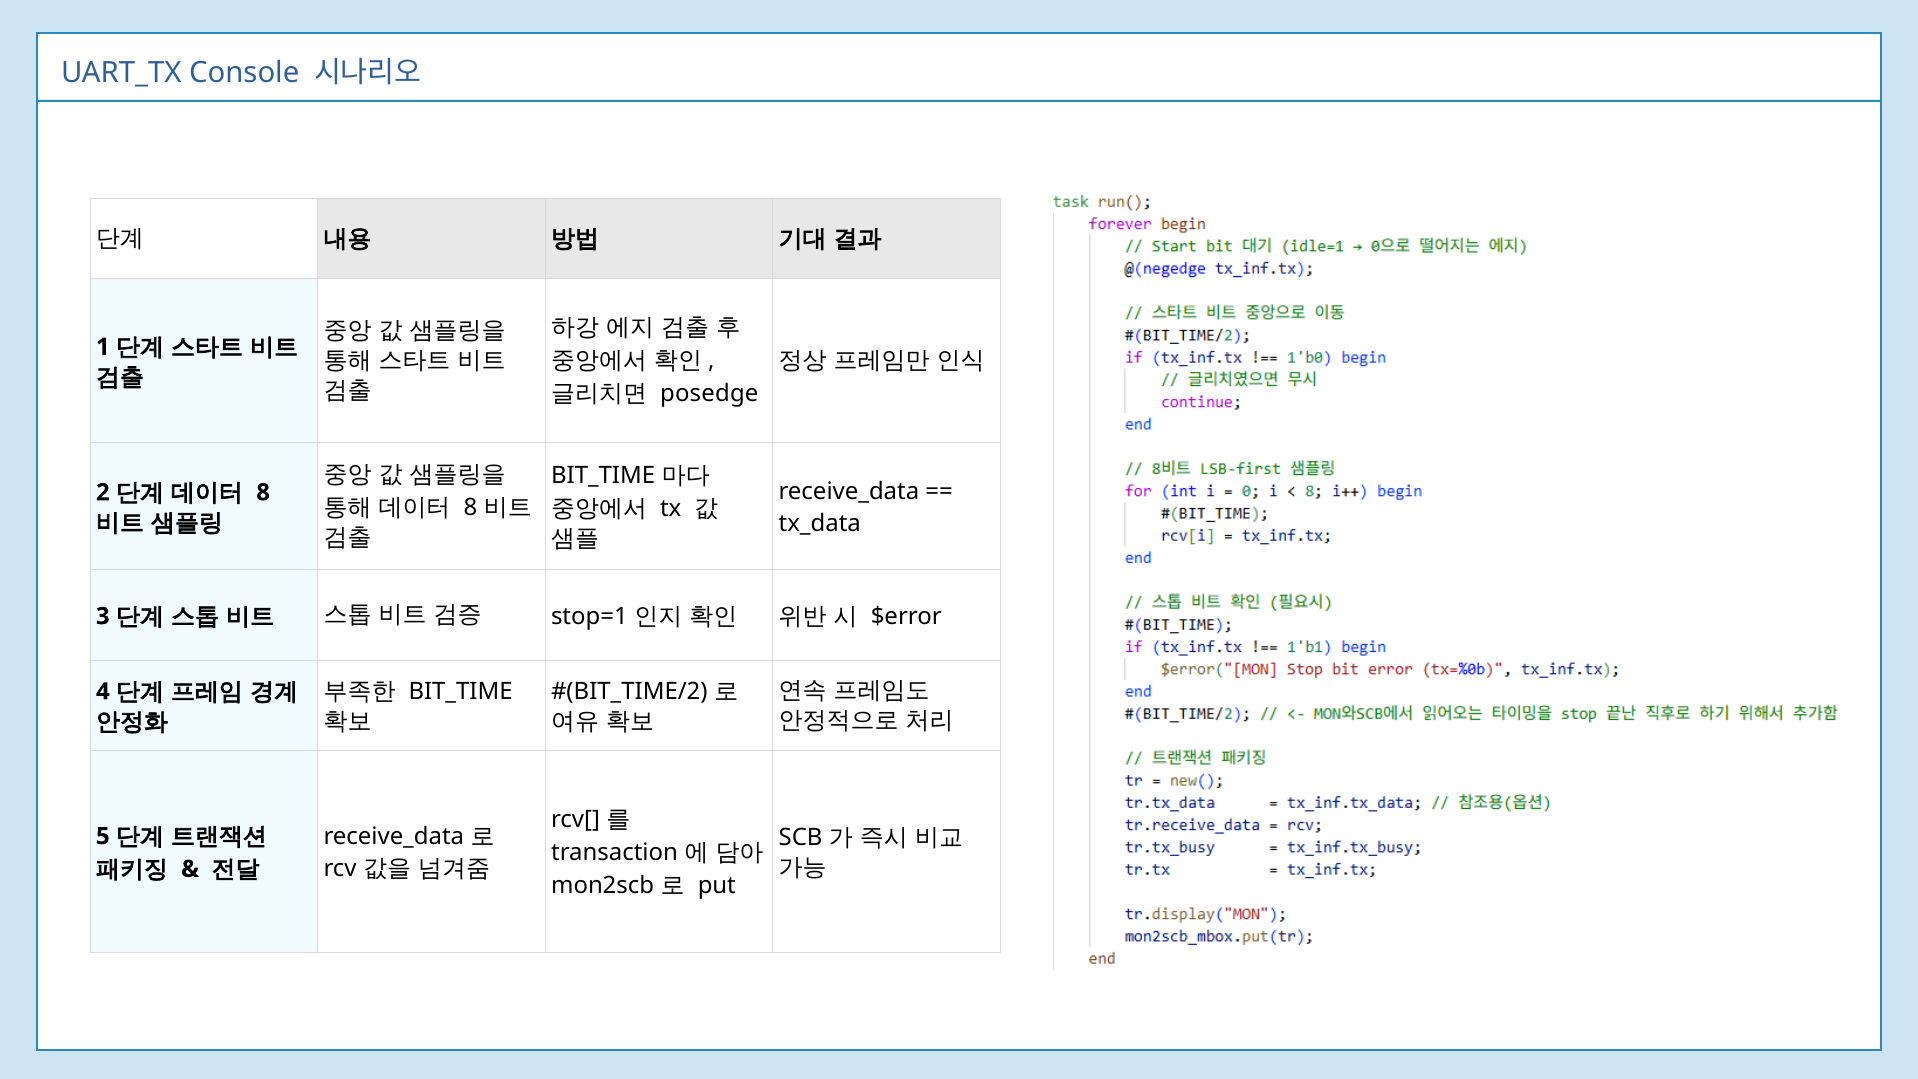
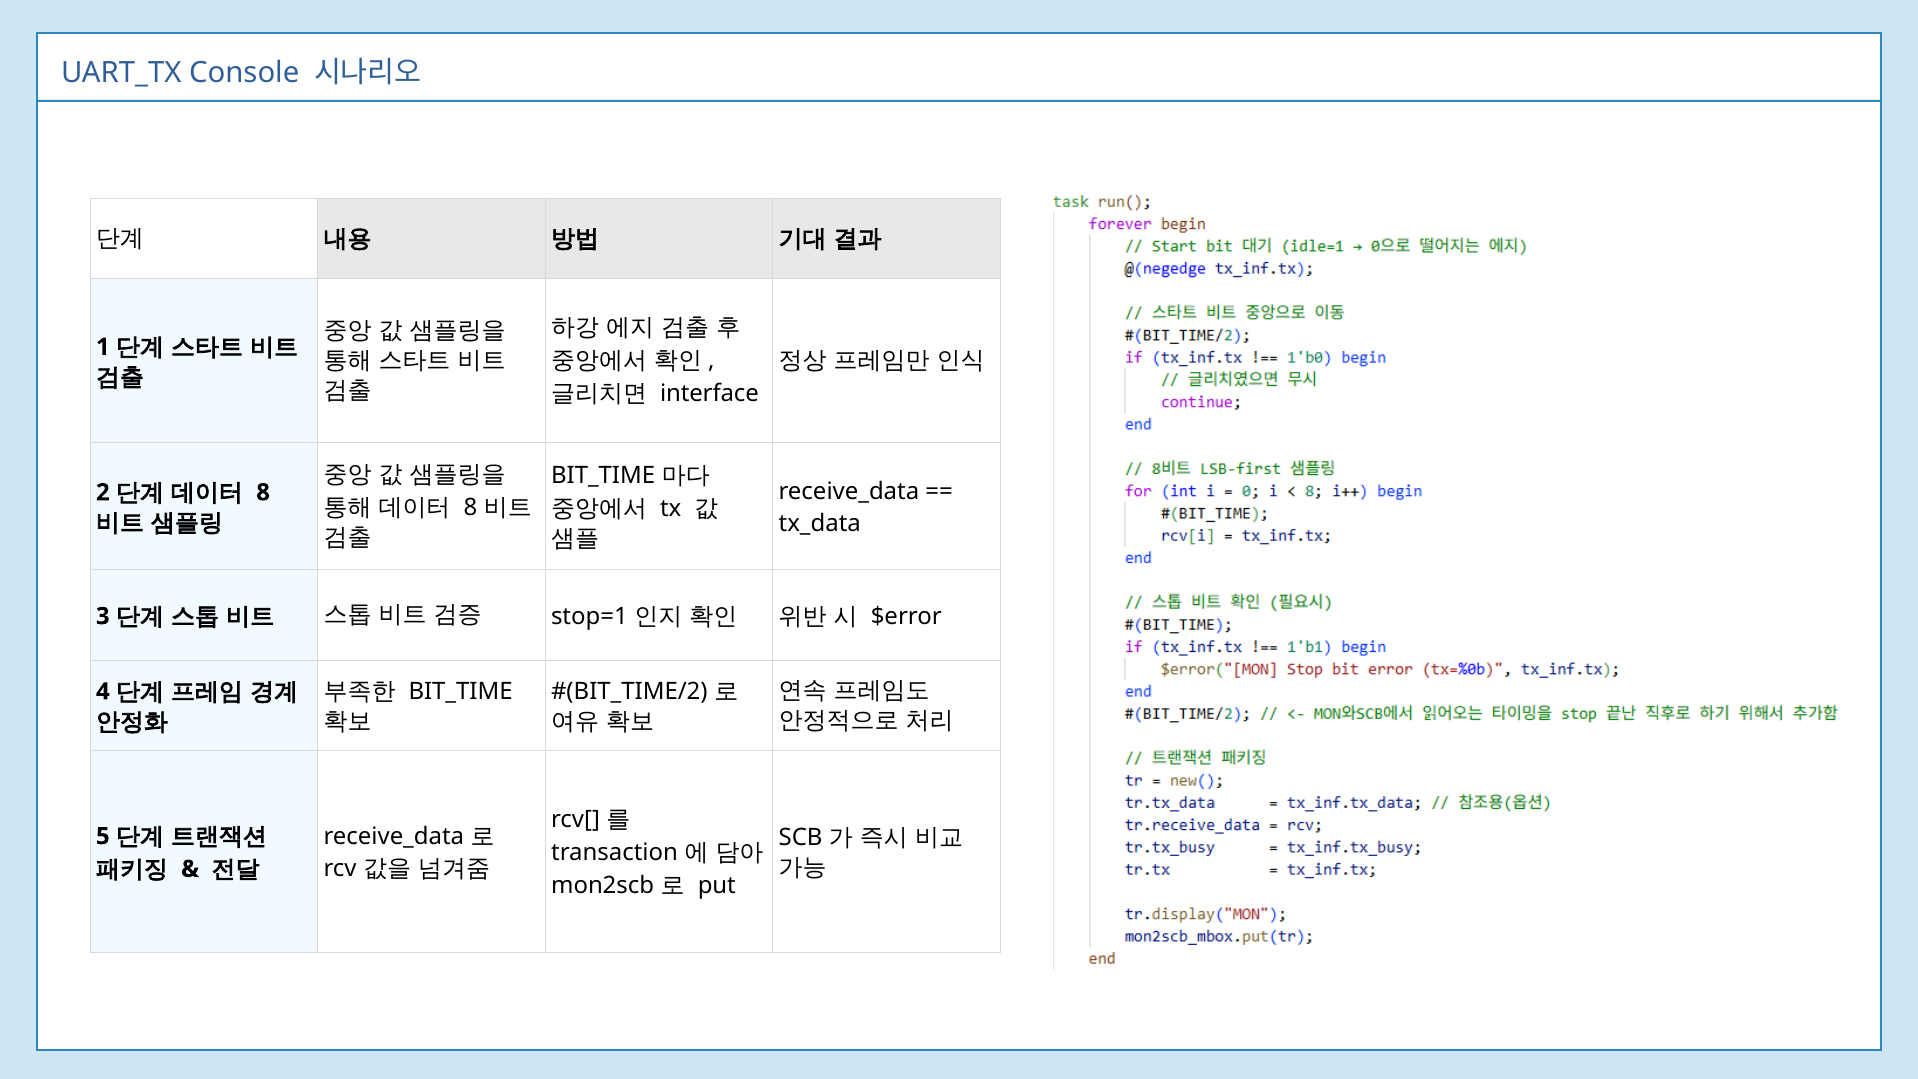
posedge: posedge -> interface
